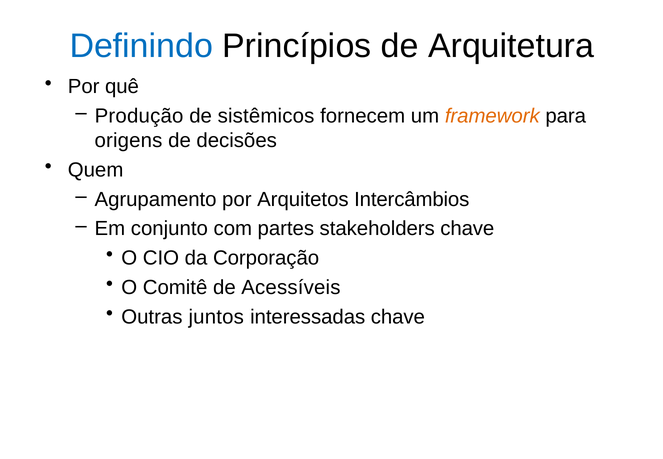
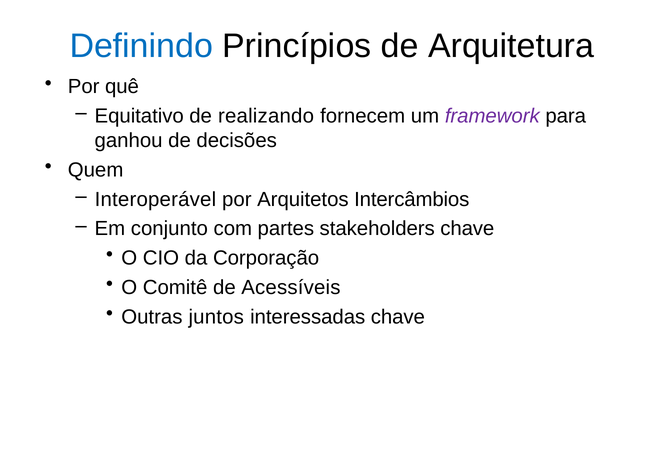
Produção: Produção -> Equitativo
sistêmicos: sistêmicos -> realizando
framework colour: orange -> purple
origens: origens -> ganhou
Agrupamento: Agrupamento -> Interoperável
